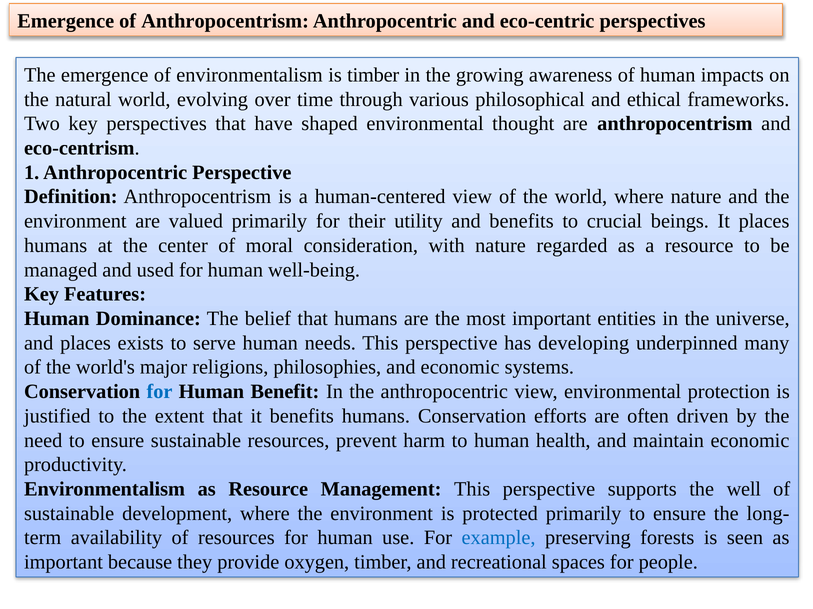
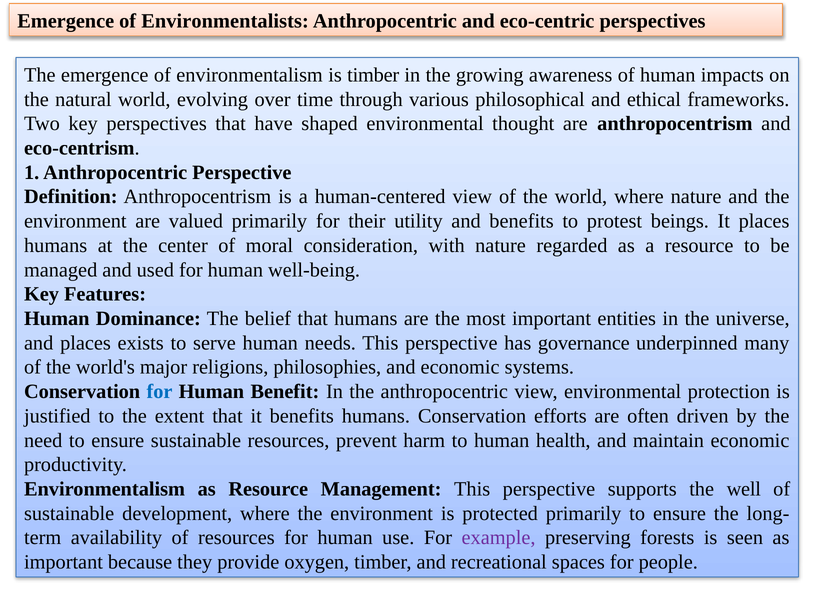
of Anthropocentrism: Anthropocentrism -> Environmentalists
crucial: crucial -> protest
developing: developing -> governance
example colour: blue -> purple
